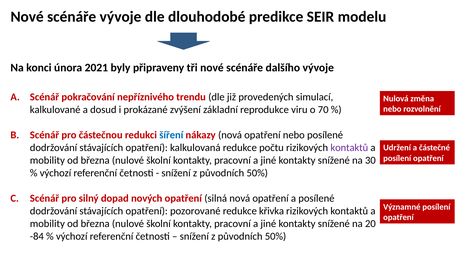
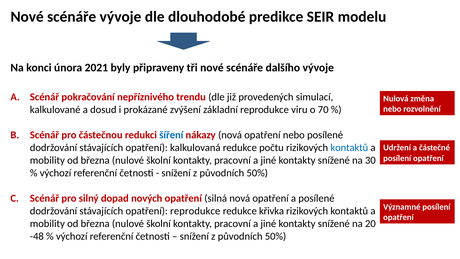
kontaktů at (349, 147) colour: purple -> blue
opatření pozorované: pozorované -> reprodukce
-84: -84 -> -48
